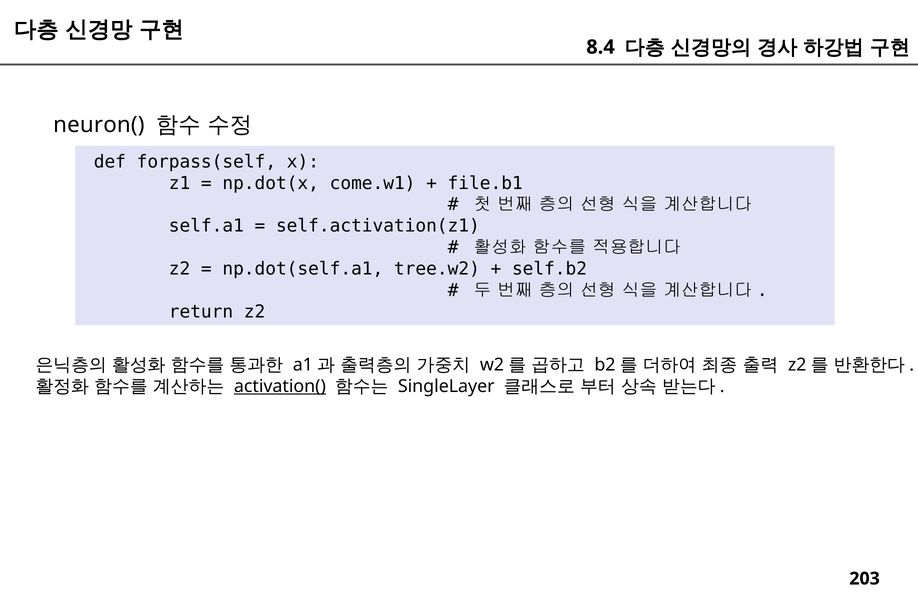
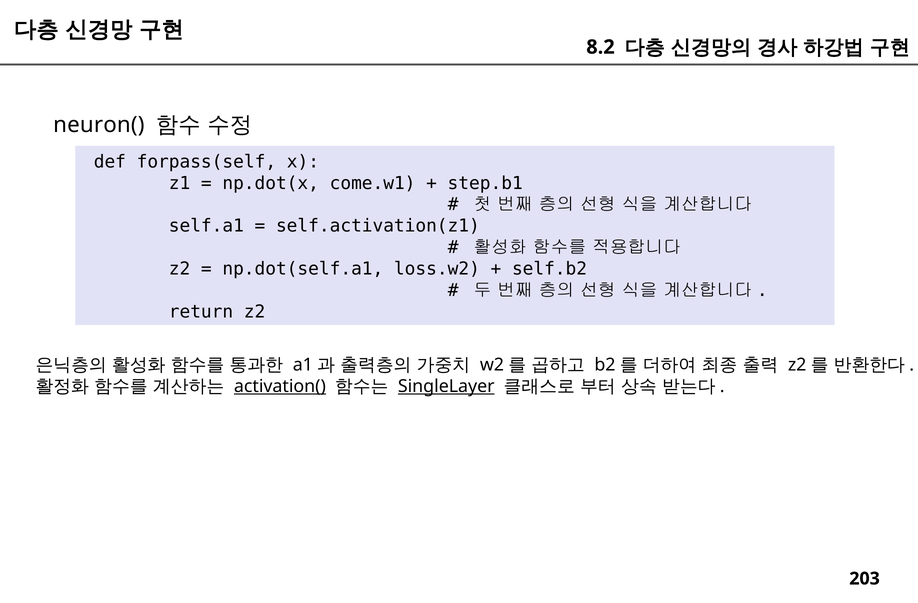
8.4: 8.4 -> 8.2
file.b1: file.b1 -> step.b1
tree.w2: tree.w2 -> loss.w2
SingleLayer underline: none -> present
